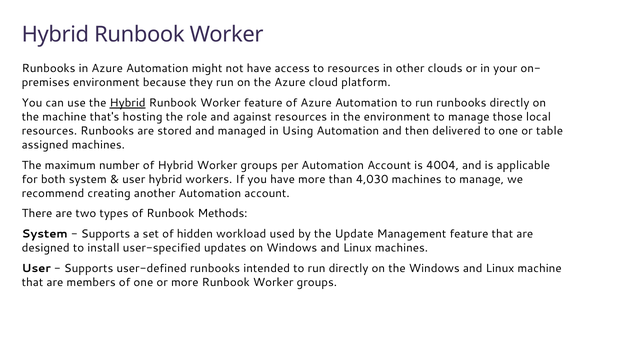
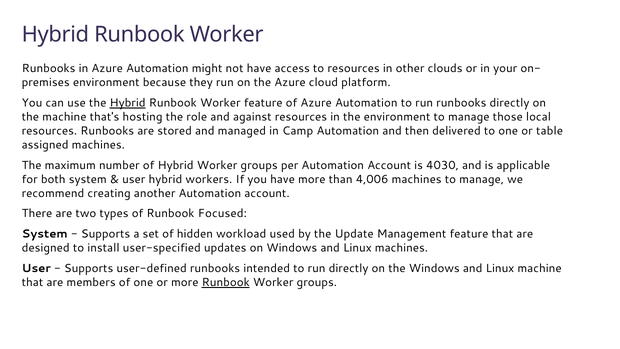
Using: Using -> Camp
4004: 4004 -> 4030
4,030: 4,030 -> 4,006
Methods: Methods -> Focused
Runbook at (226, 282) underline: none -> present
